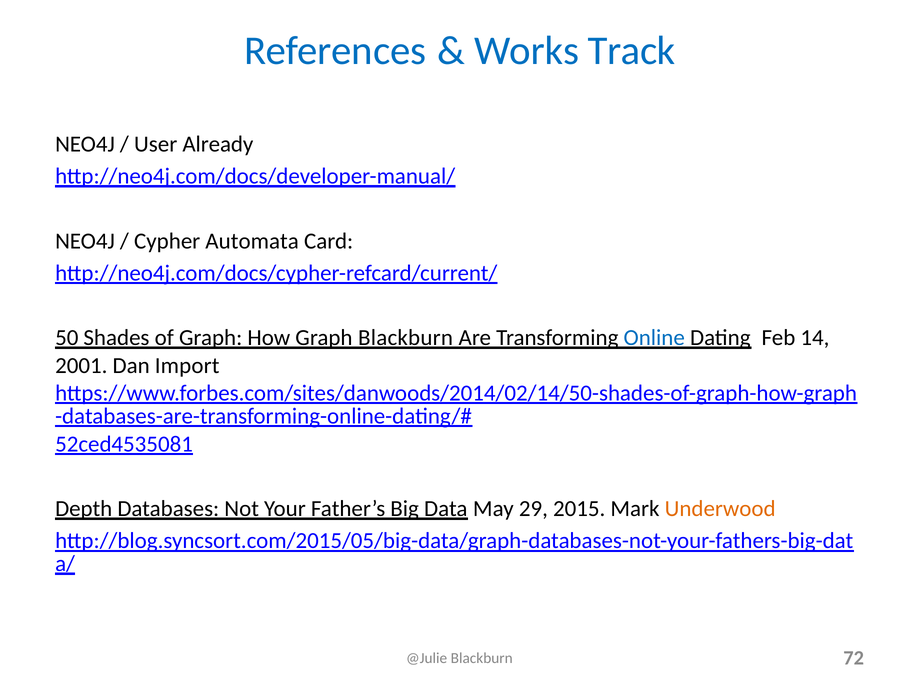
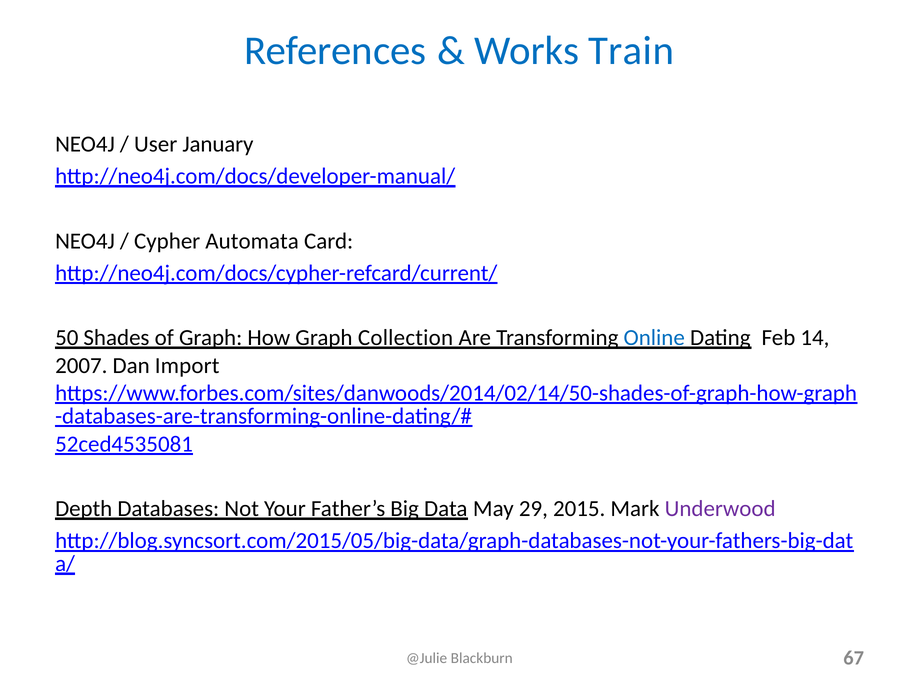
Track: Track -> Train
Already: Already -> January
Graph Blackburn: Blackburn -> Collection
2001: 2001 -> 2007
Underwood colour: orange -> purple
72: 72 -> 67
